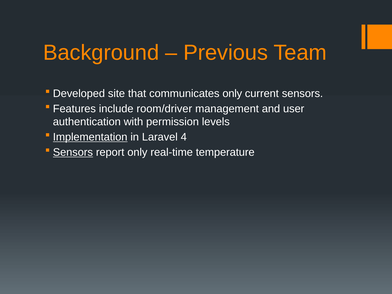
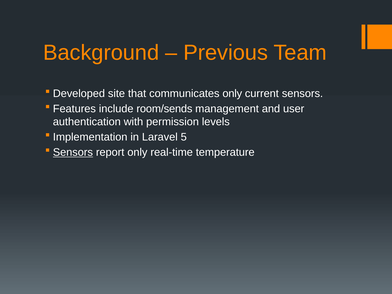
room/driver: room/driver -> room/sends
Implementation underline: present -> none
4: 4 -> 5
